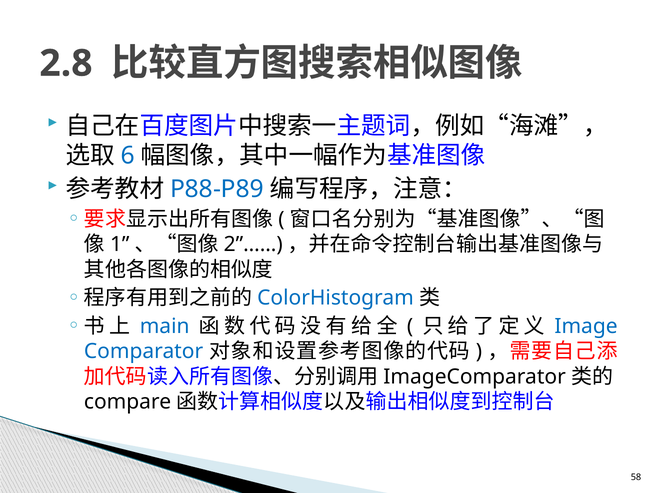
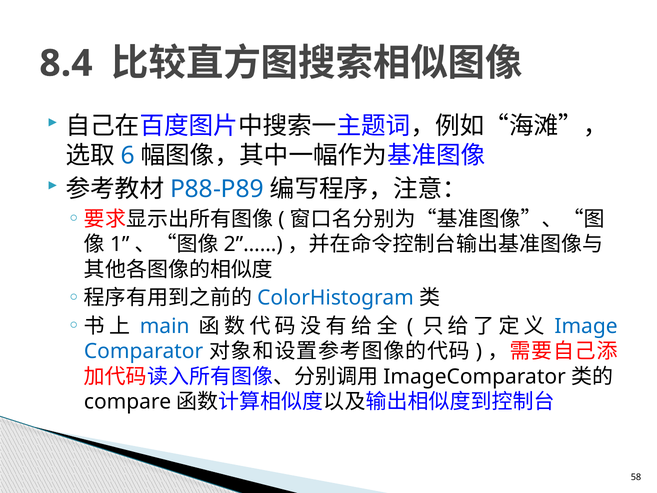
2.8: 2.8 -> 8.4
